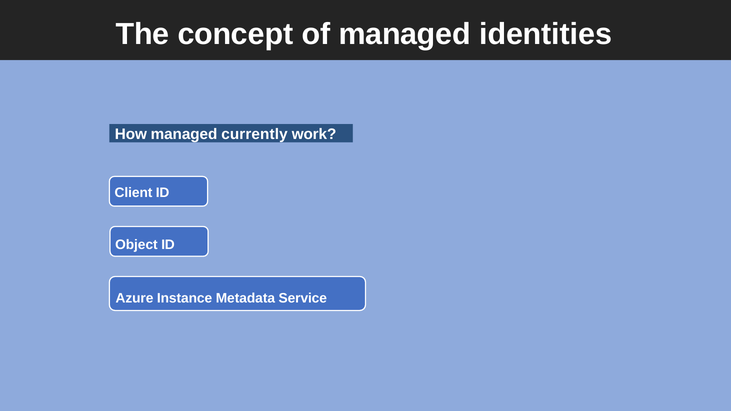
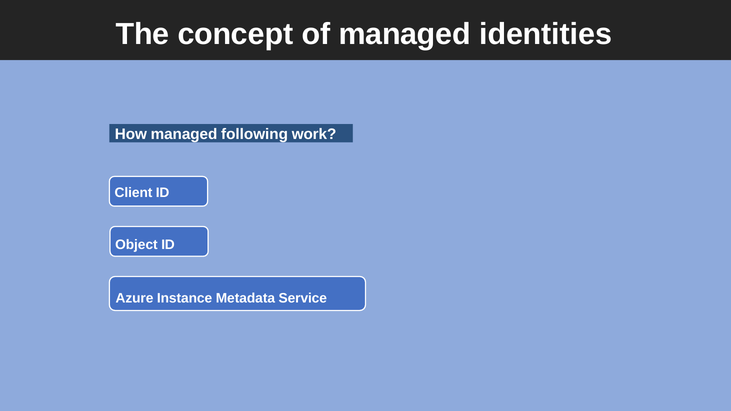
currently: currently -> following
